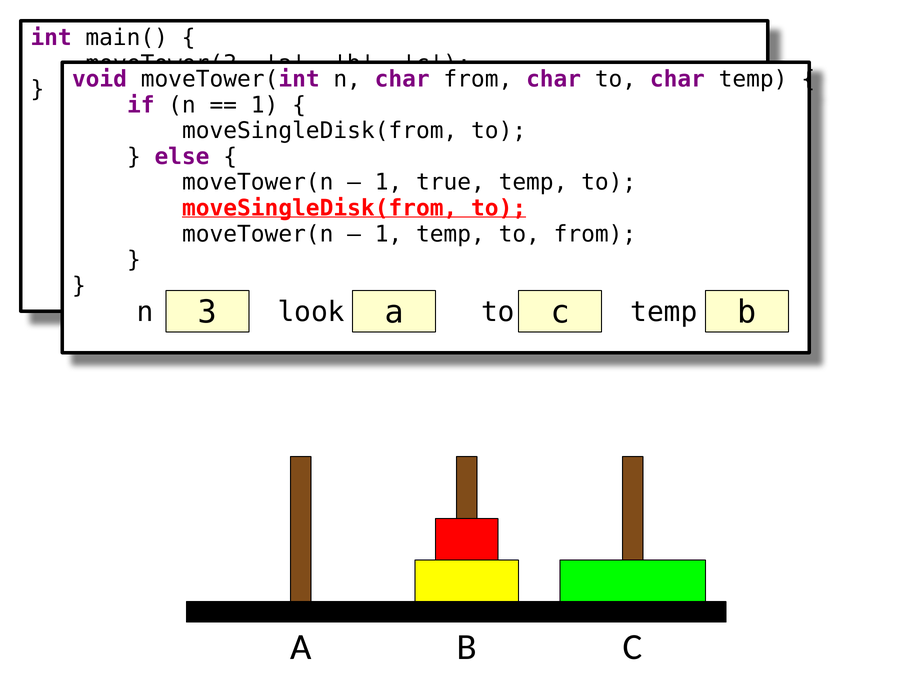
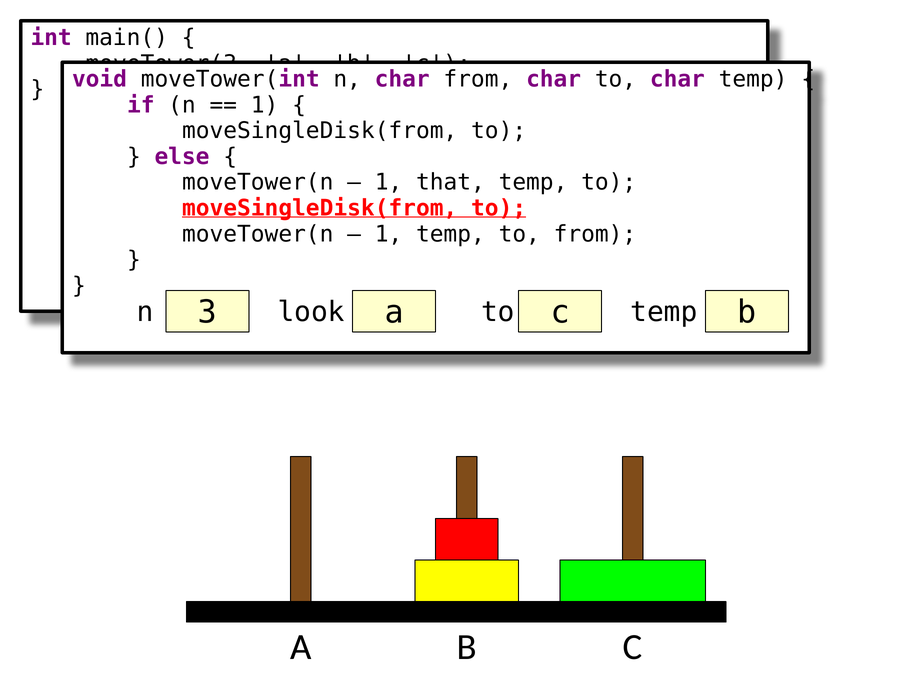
true: true -> that
